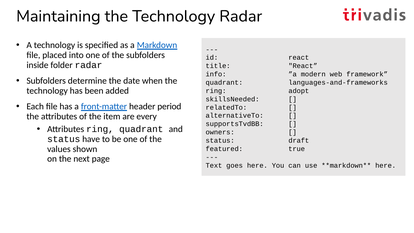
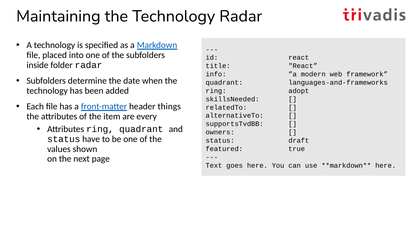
period: period -> things
